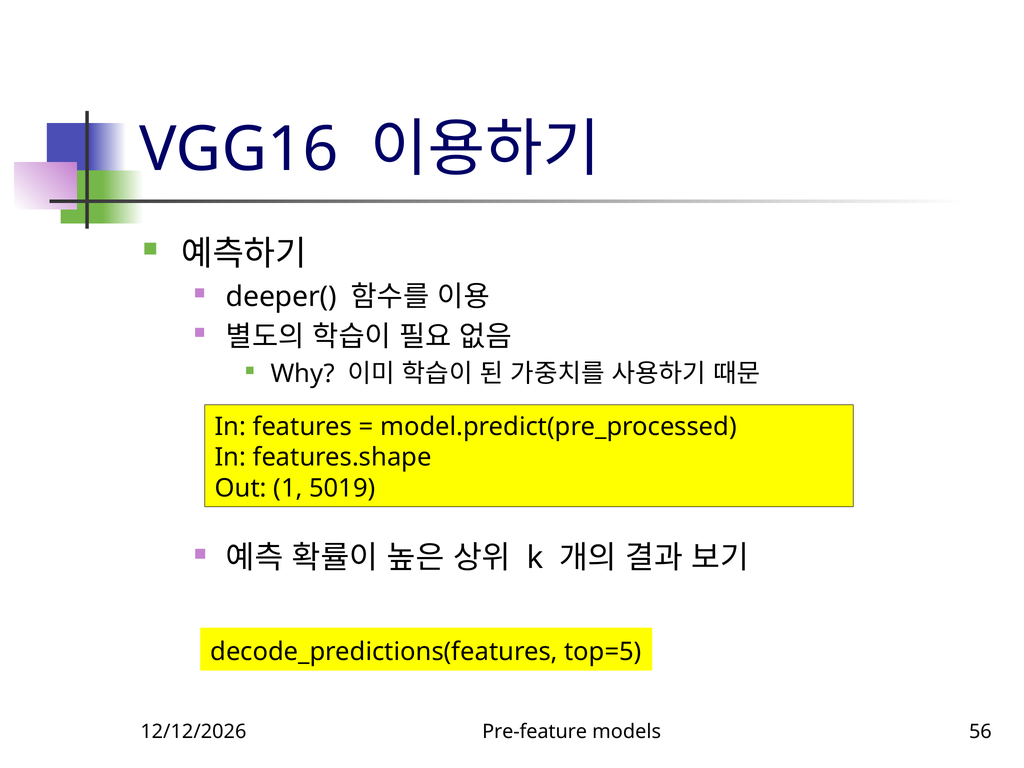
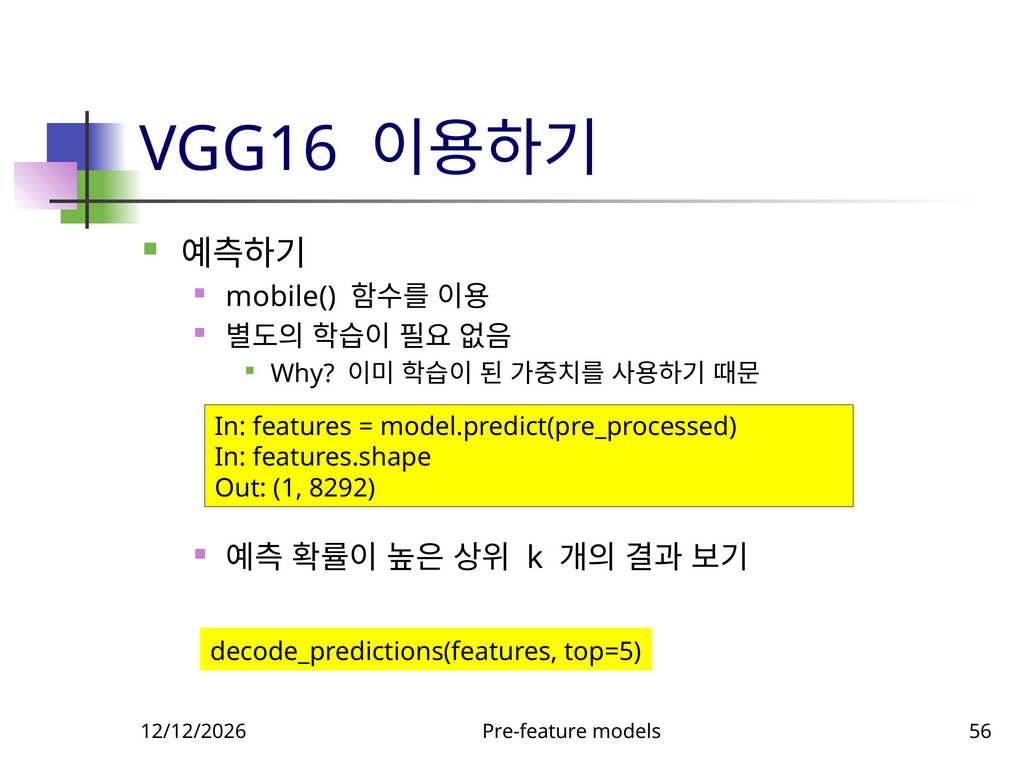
deeper(: deeper( -> mobile(
5019: 5019 -> 8292
